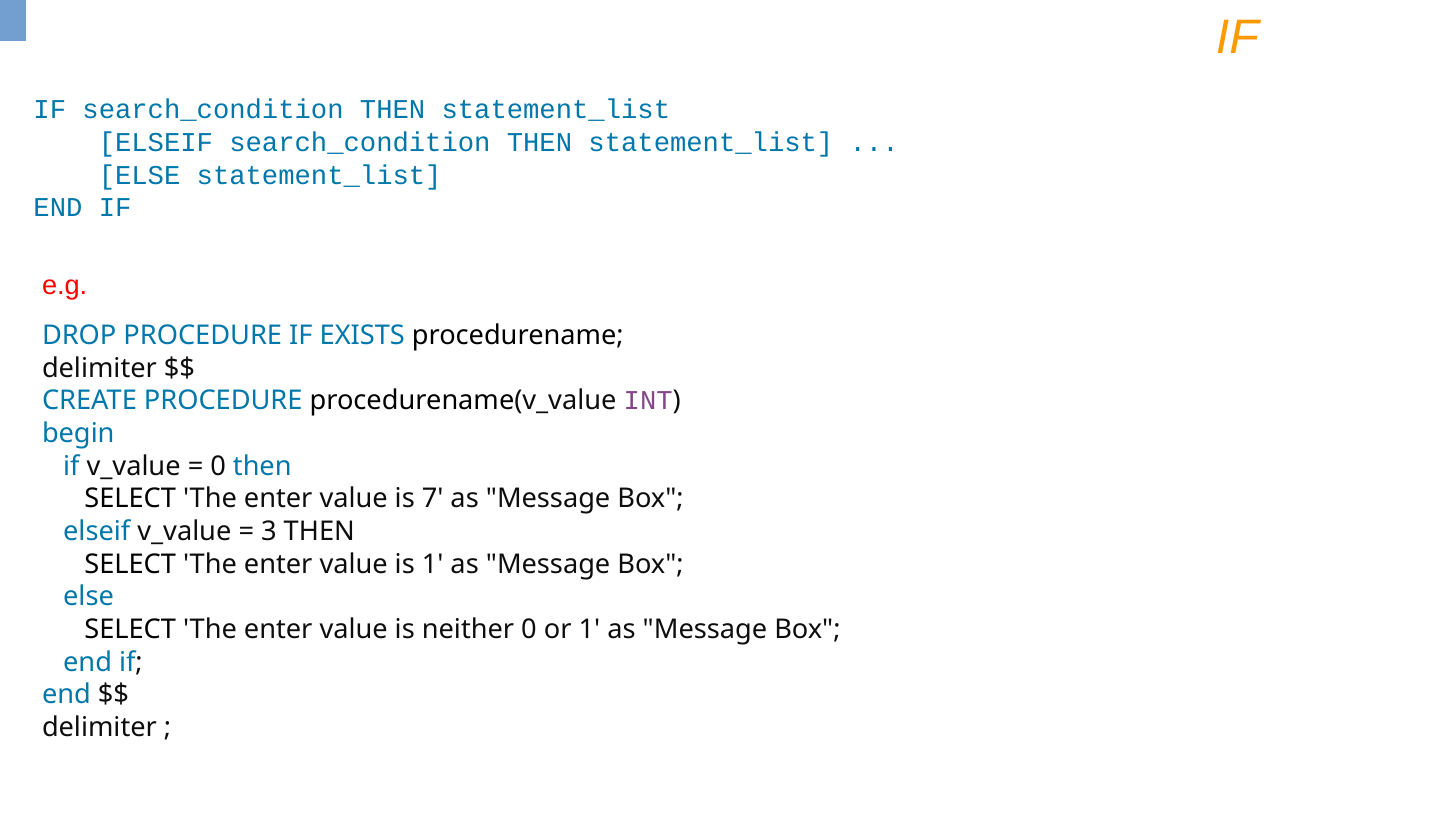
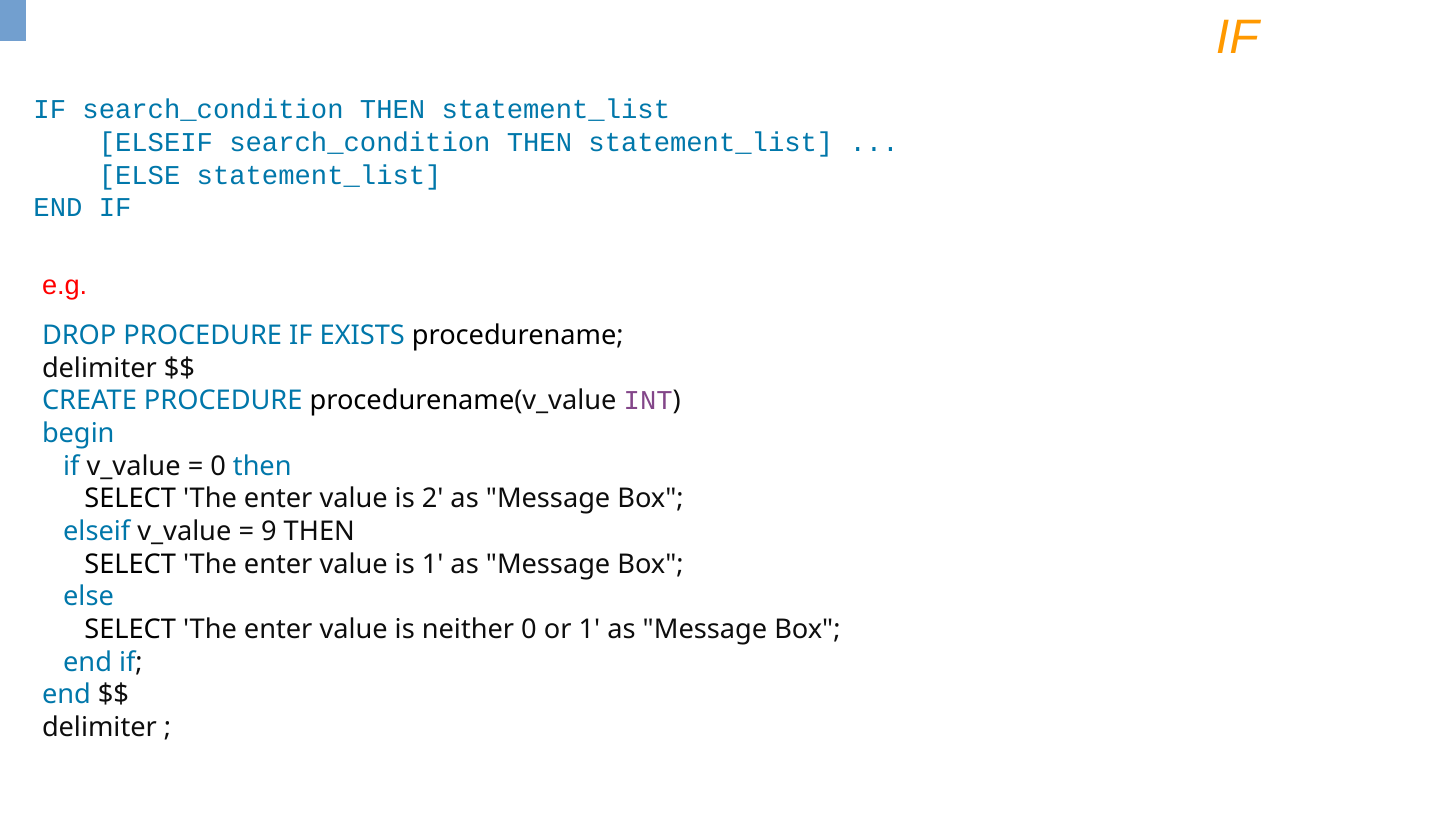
7: 7 -> 2
3: 3 -> 9
